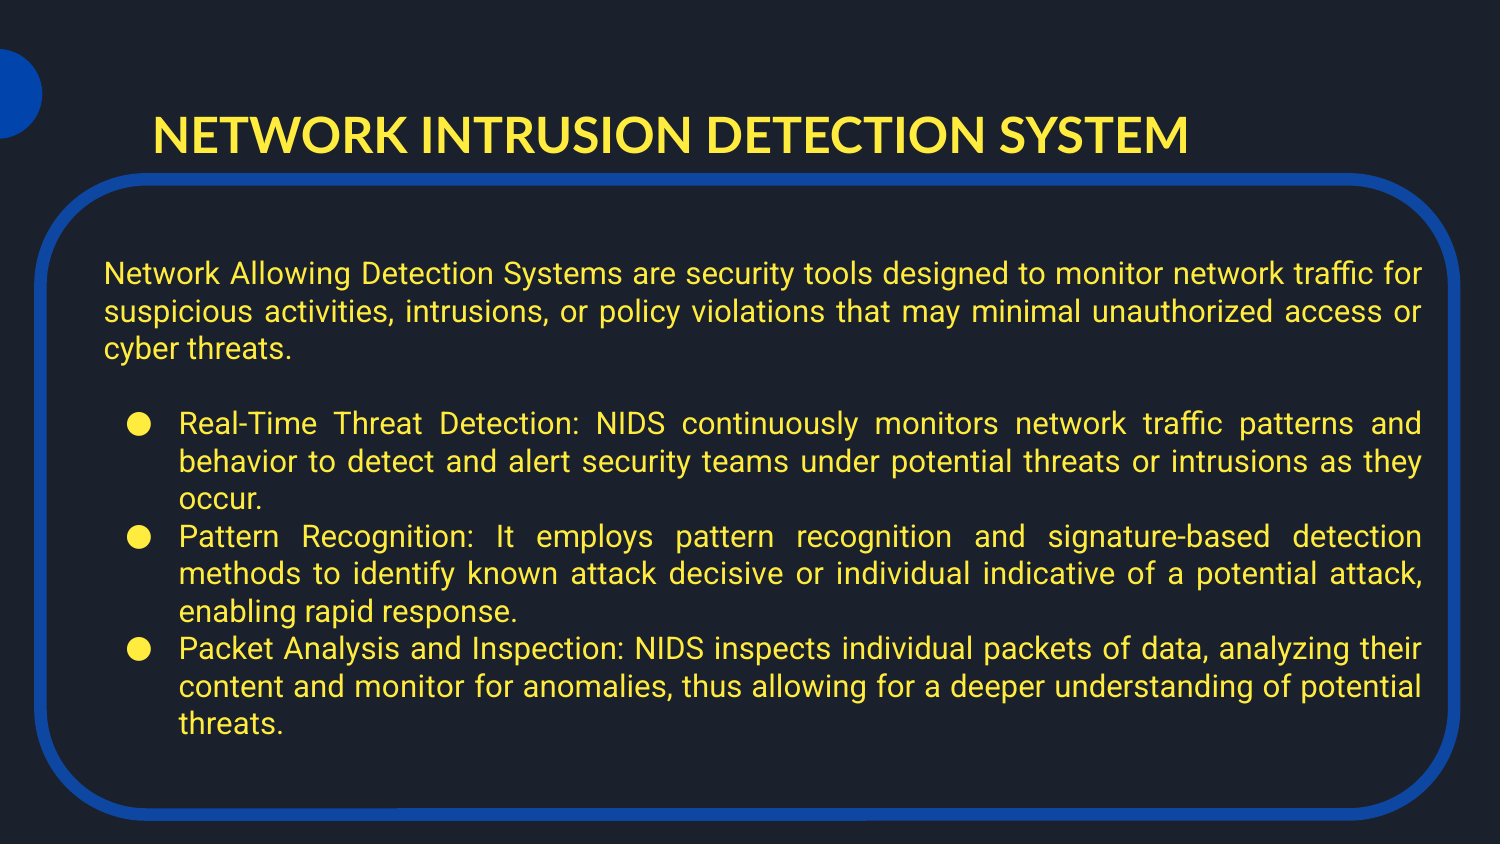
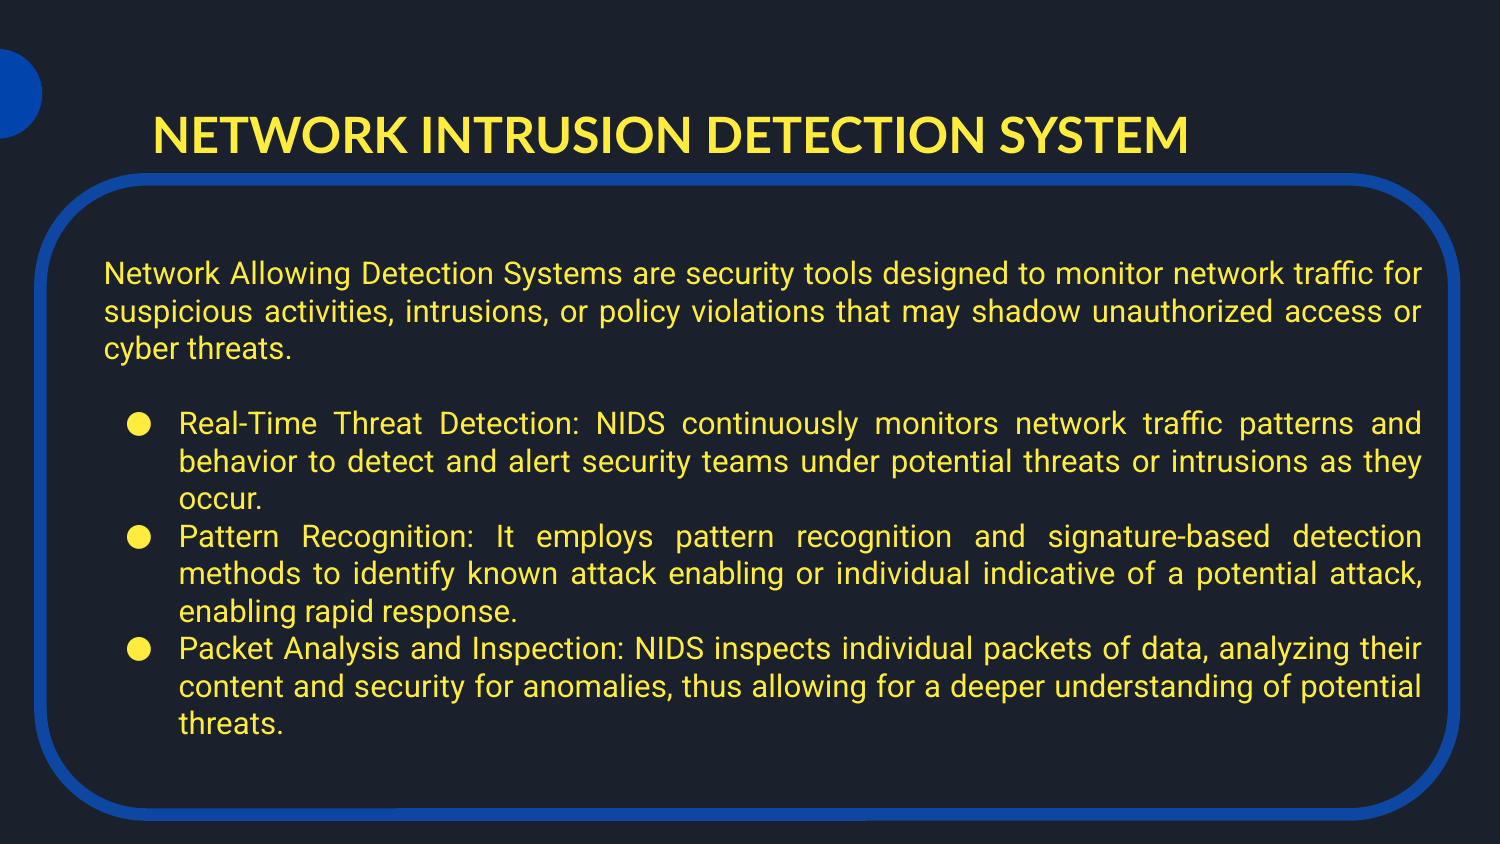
minimal: minimal -> shadow
known attack decisive: decisive -> enabling
and monitor: monitor -> security
